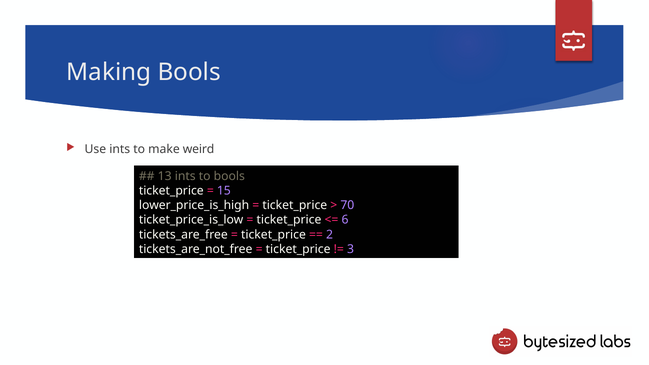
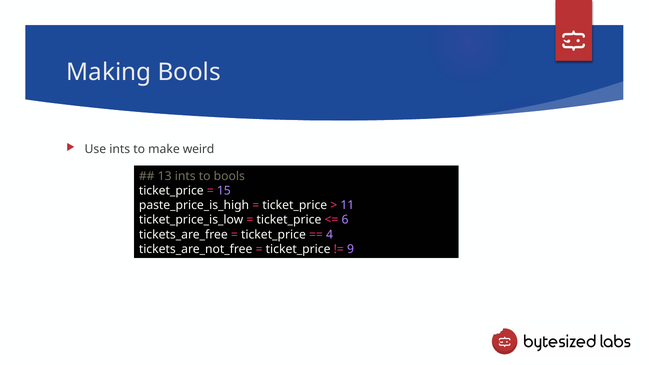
lower_price_is_high: lower_price_is_high -> paste_price_is_high
70: 70 -> 11
2: 2 -> 4
3: 3 -> 9
